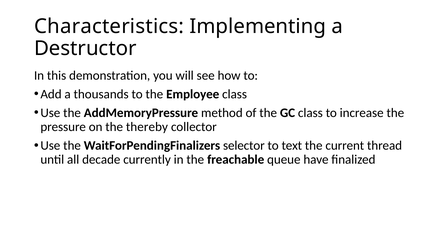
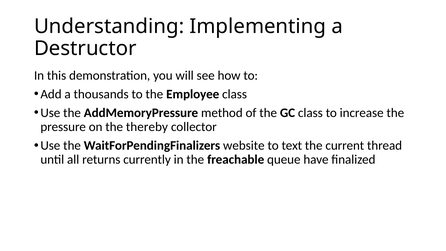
Characteristics: Characteristics -> Understanding
selector: selector -> website
decade: decade -> returns
